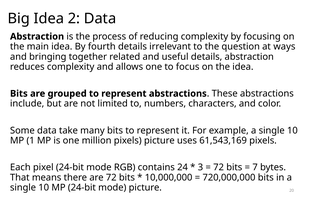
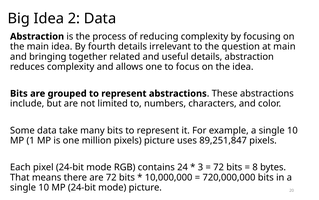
at ways: ways -> main
61,543,169: 61,543,169 -> 89,251,847
7: 7 -> 8
